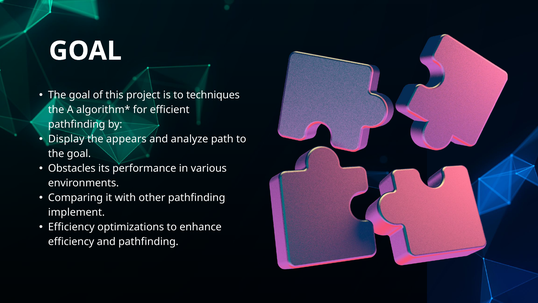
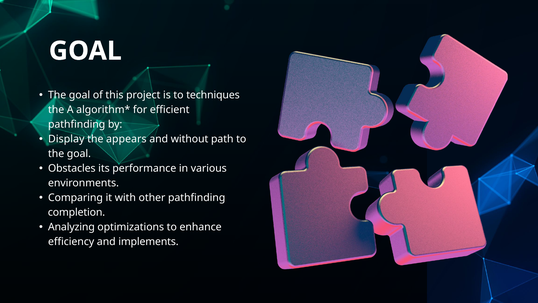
analyze: analyze -> without
implement: implement -> completion
Efficiency at (71, 227): Efficiency -> Analyzing
and pathfinding: pathfinding -> implements
